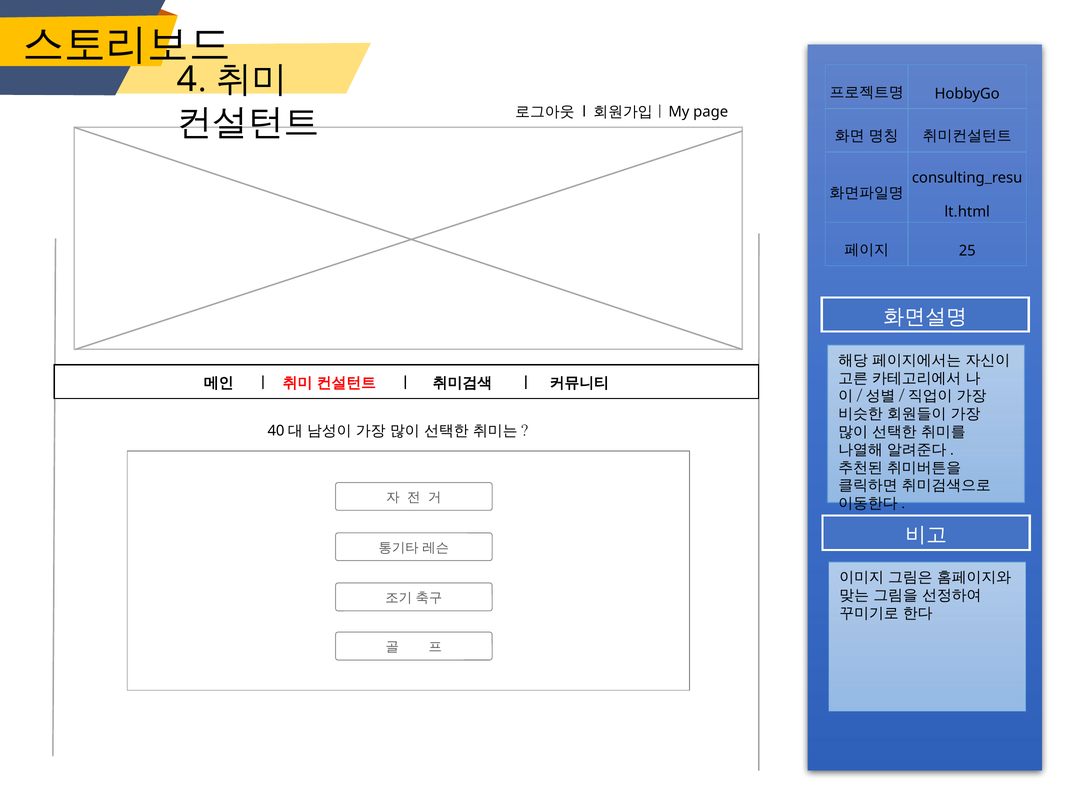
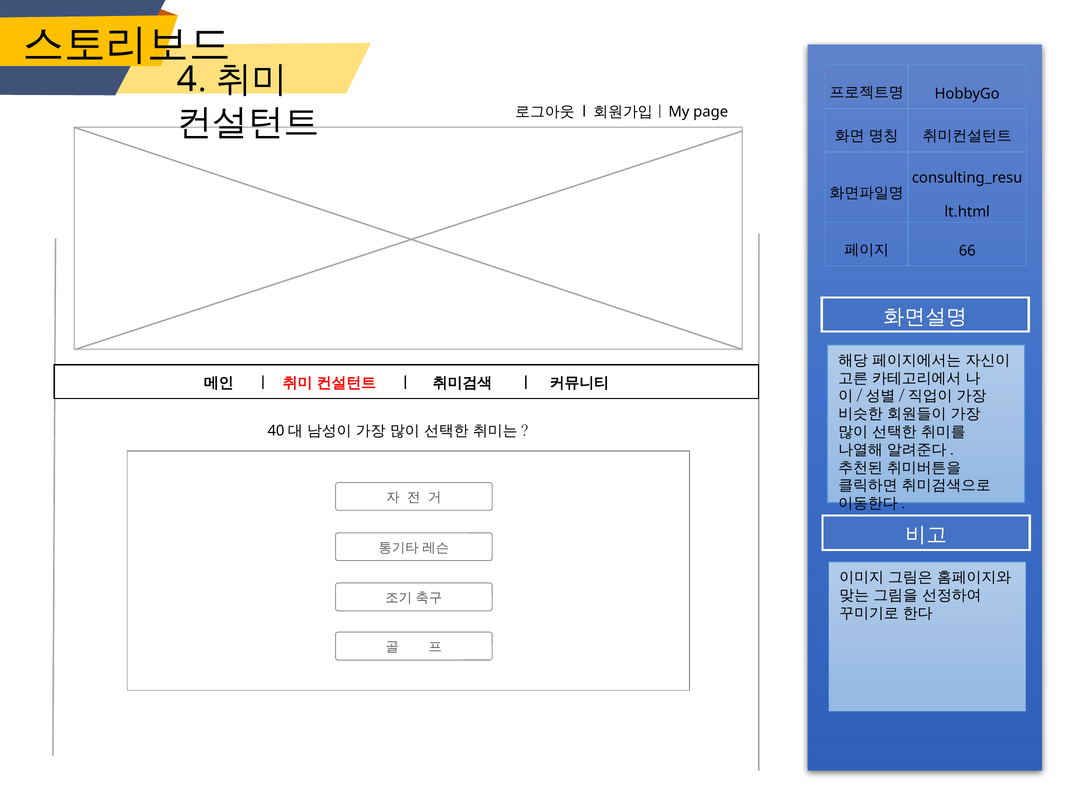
25: 25 -> 66
